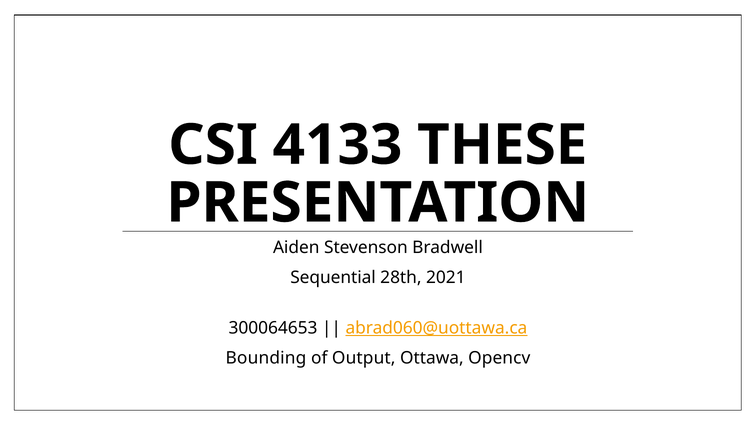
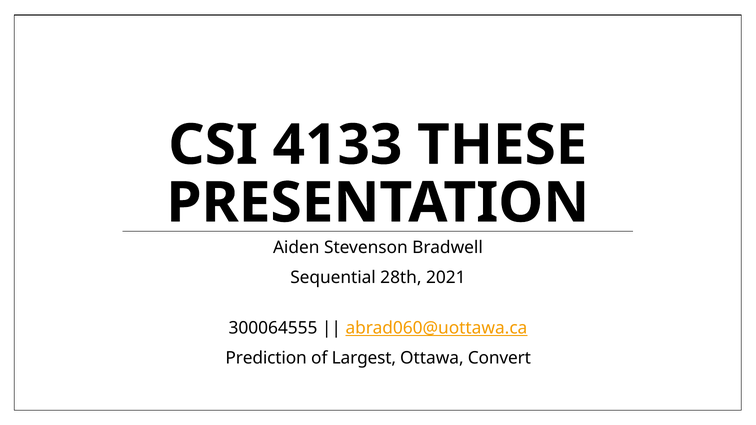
300064653: 300064653 -> 300064555
Bounding: Bounding -> Prediction
Output: Output -> Largest
Opencv: Opencv -> Convert
